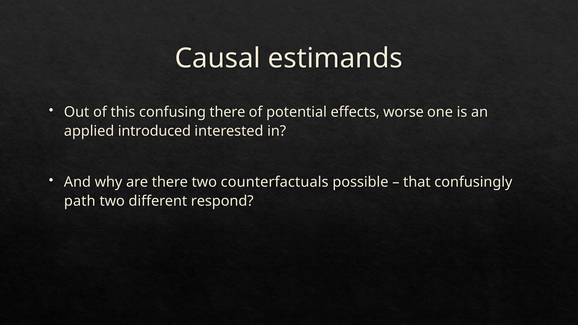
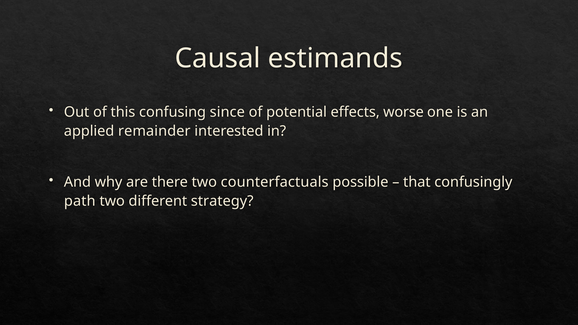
confusing there: there -> since
introduced: introduced -> remainder
respond: respond -> strategy
